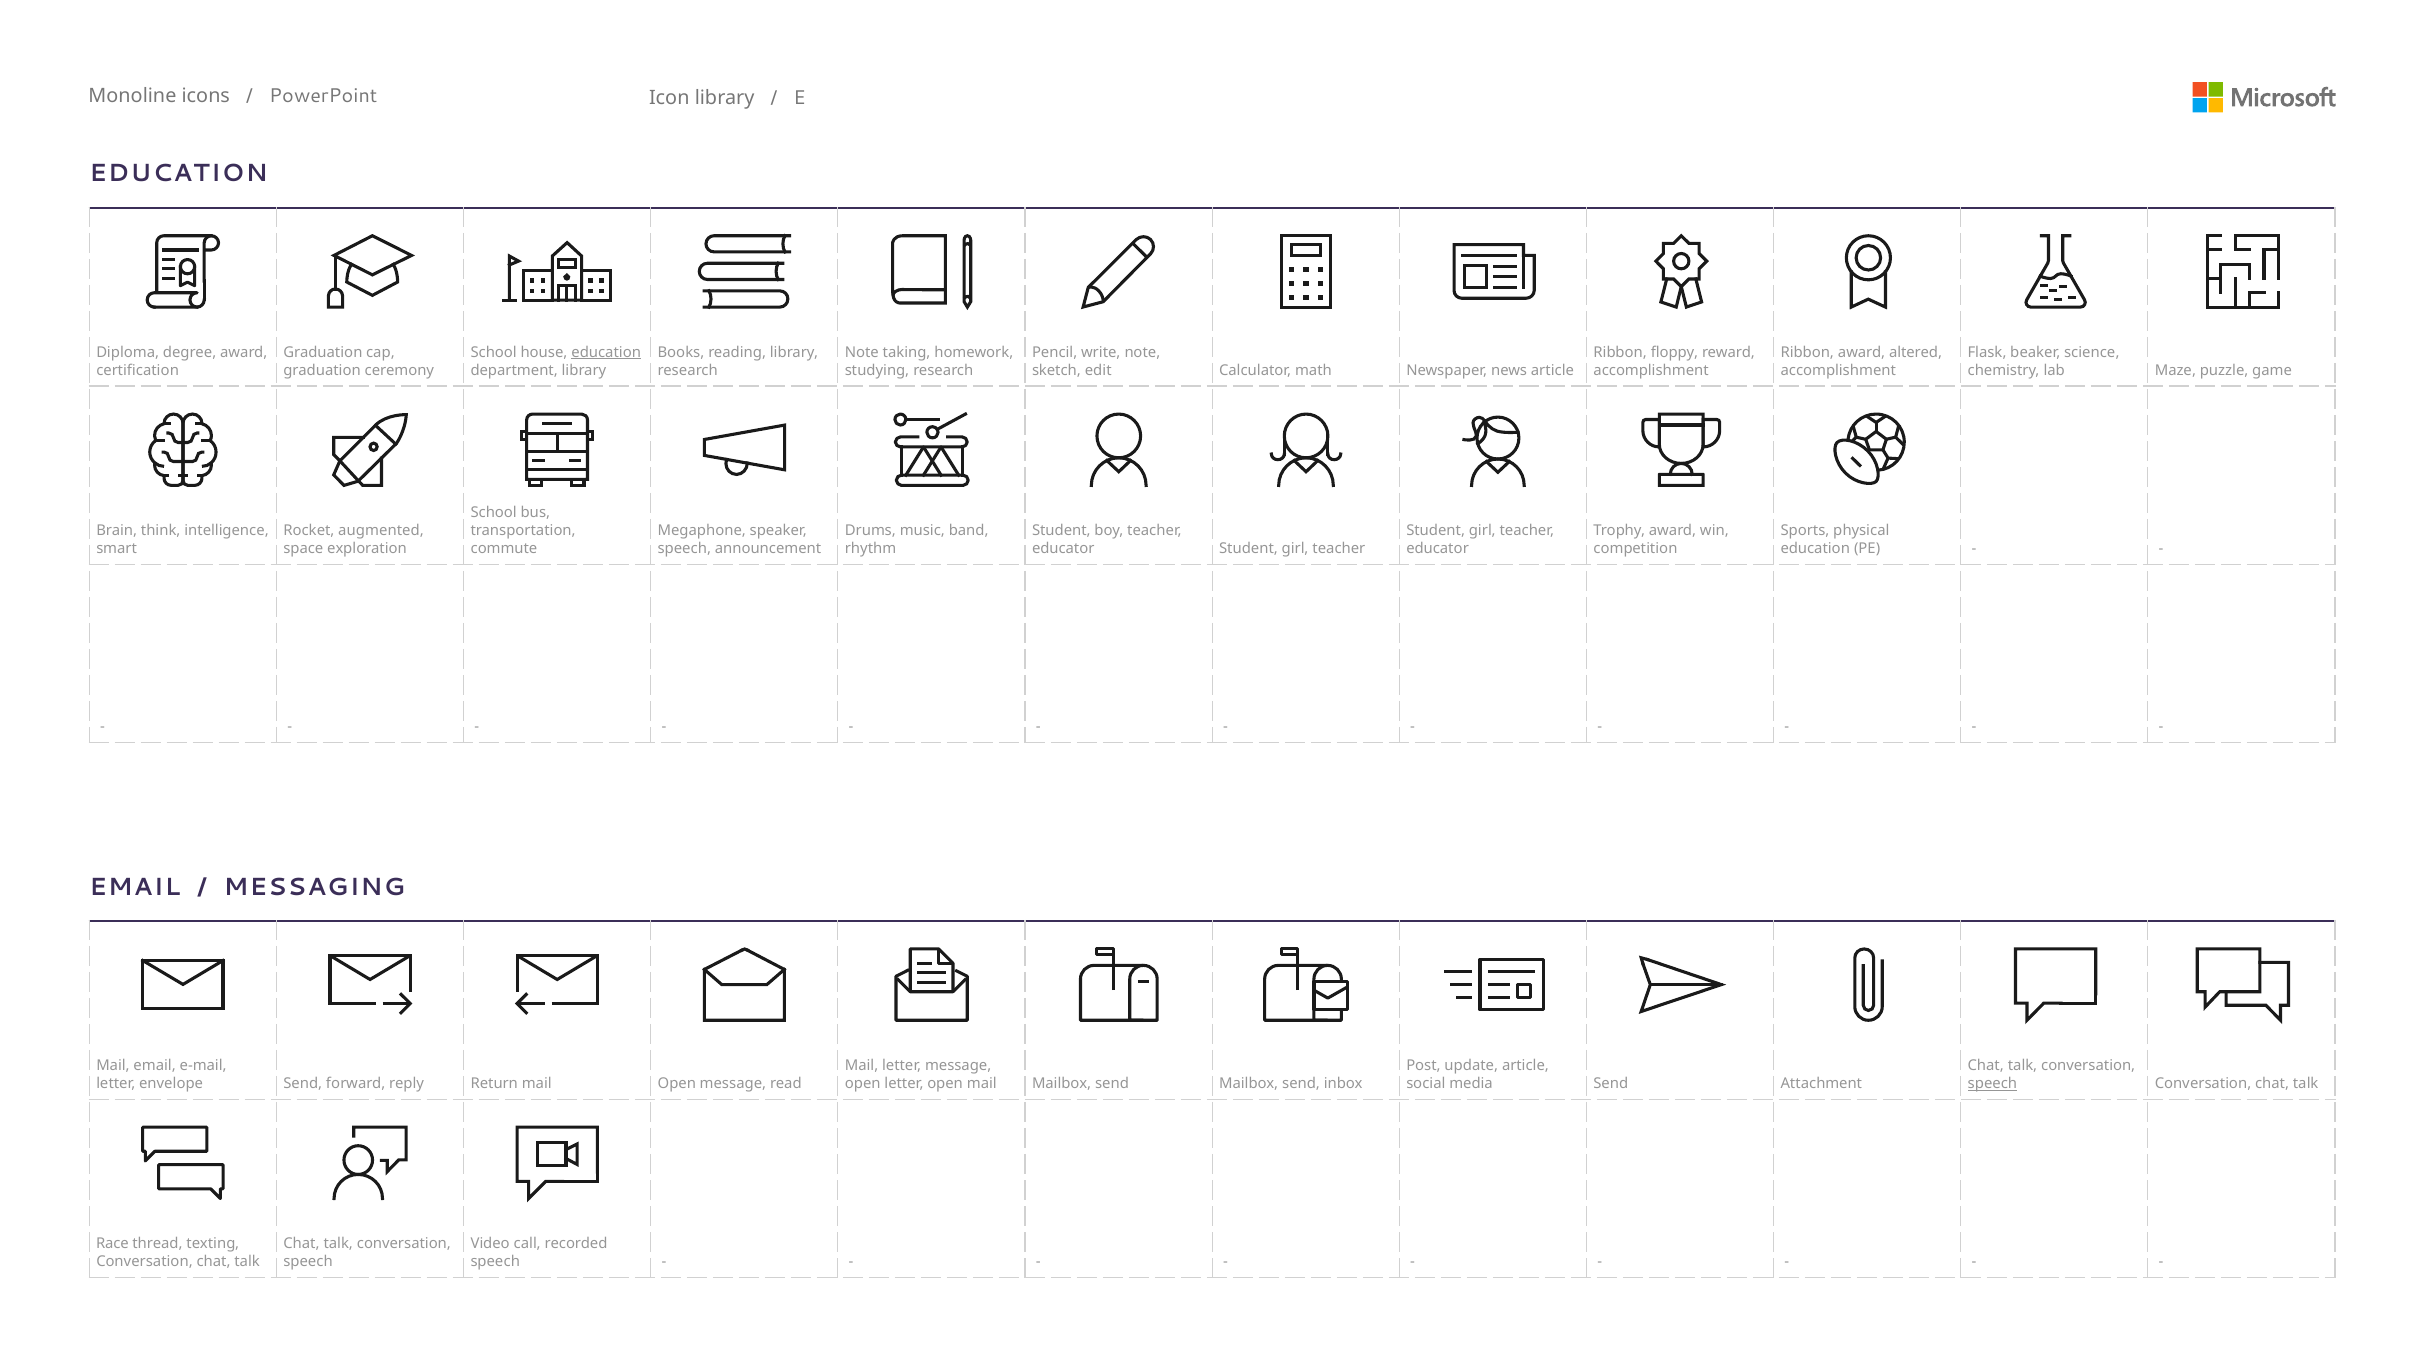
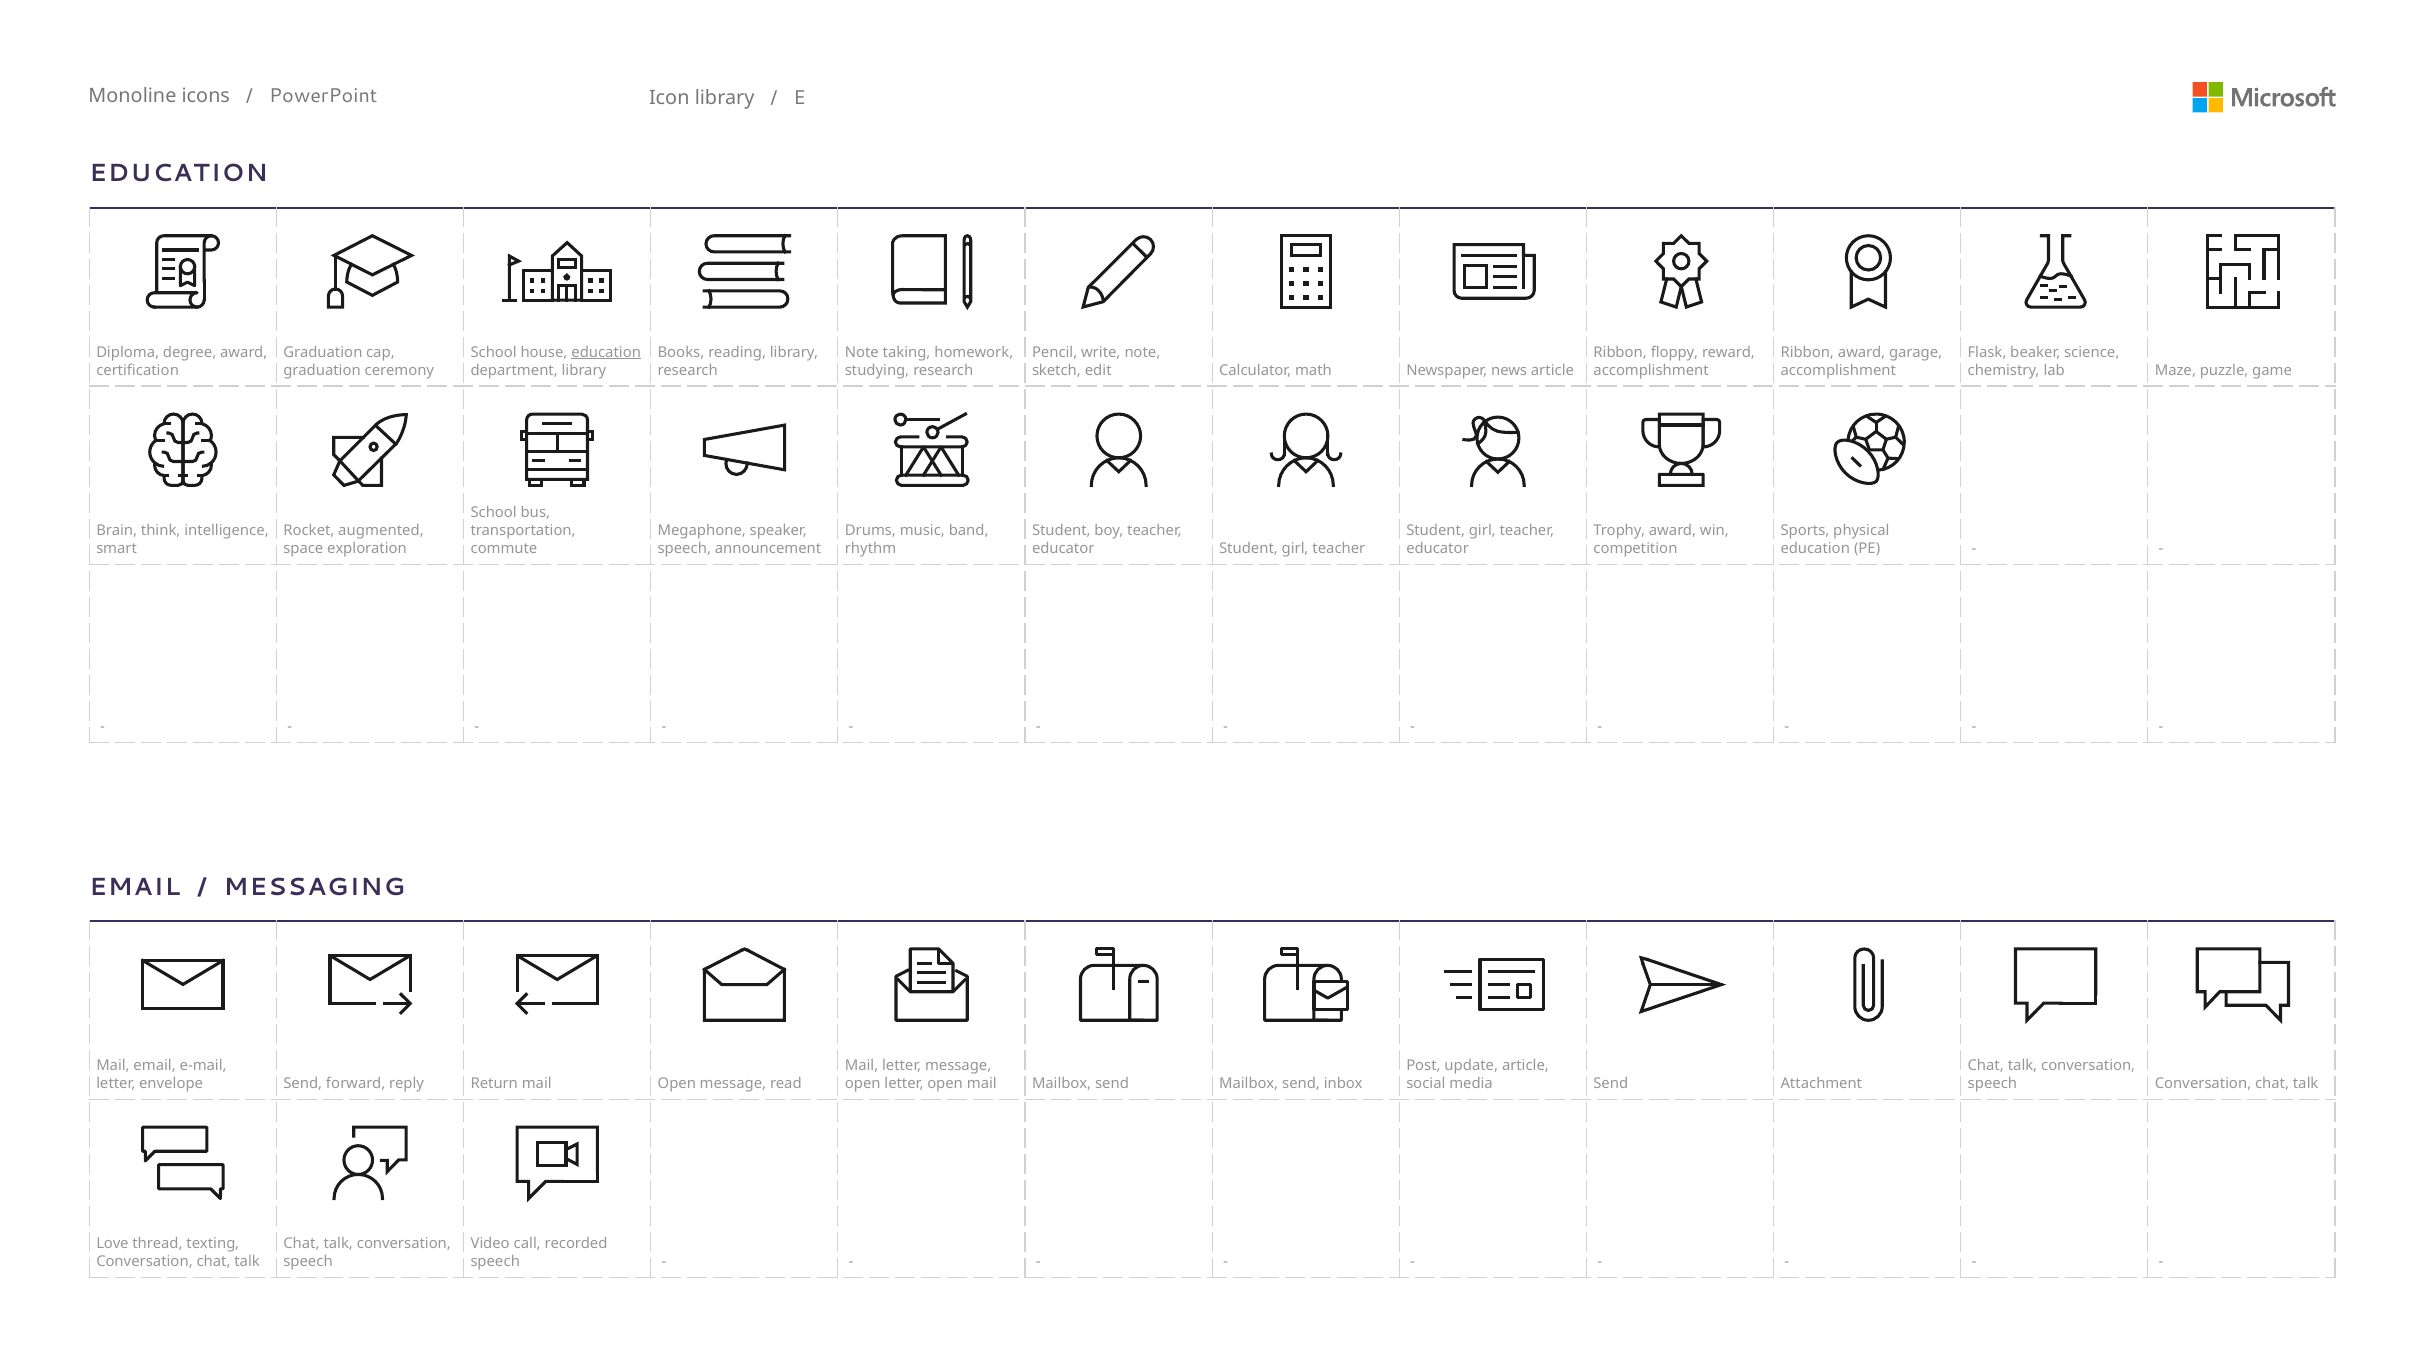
altered: altered -> garage
speech at (1992, 1084) underline: present -> none
Race: Race -> Love
